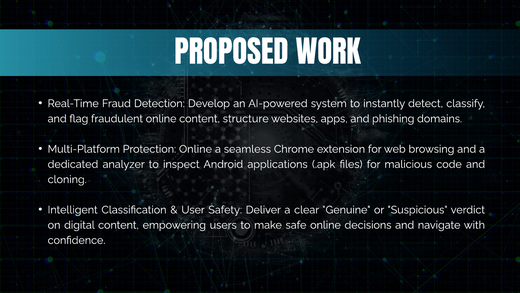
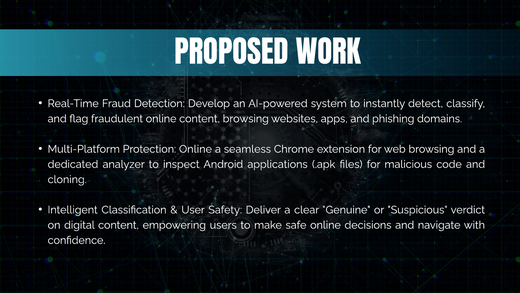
content structure: structure -> browsing
